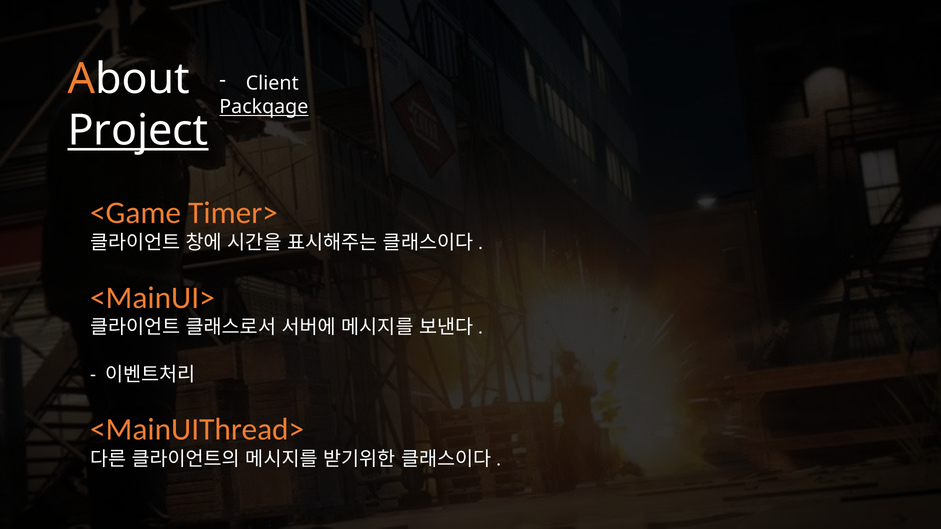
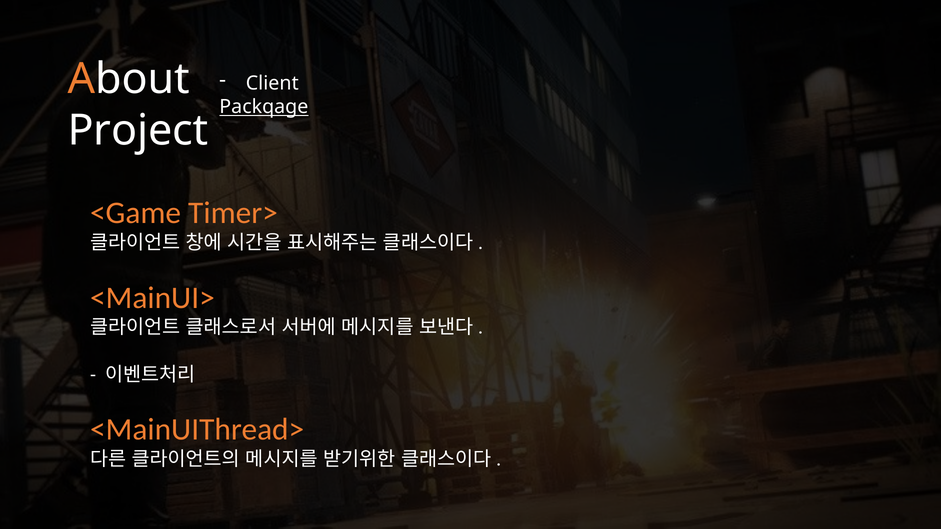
Project underline: present -> none
